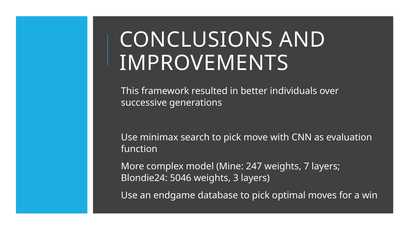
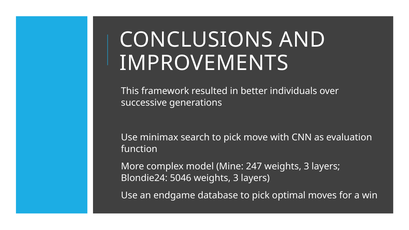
247 weights 7: 7 -> 3
